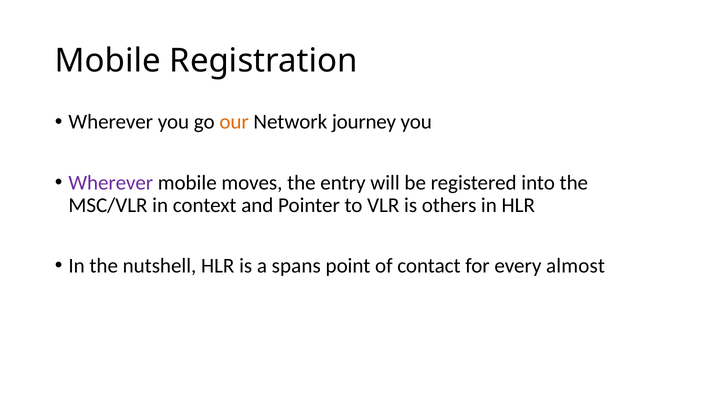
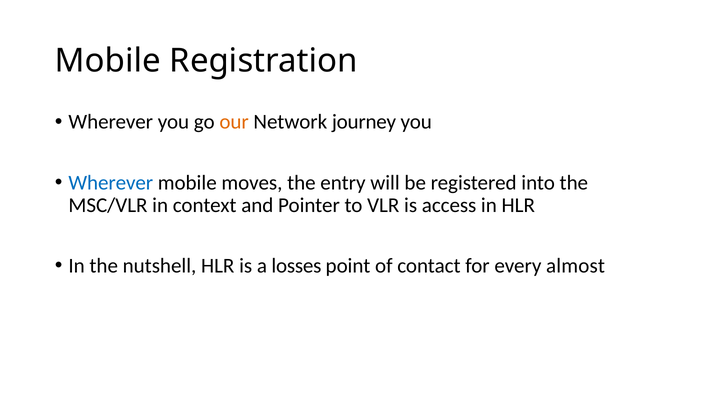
Wherever at (111, 182) colour: purple -> blue
others: others -> access
spans: spans -> losses
